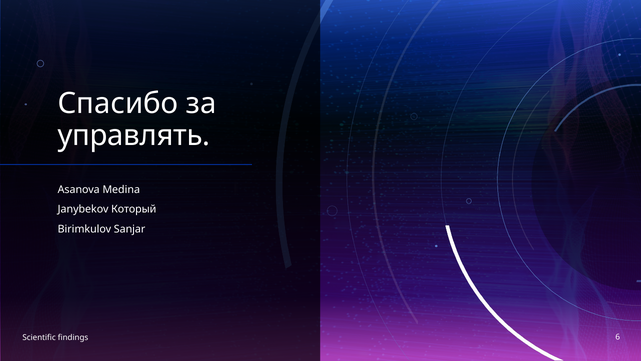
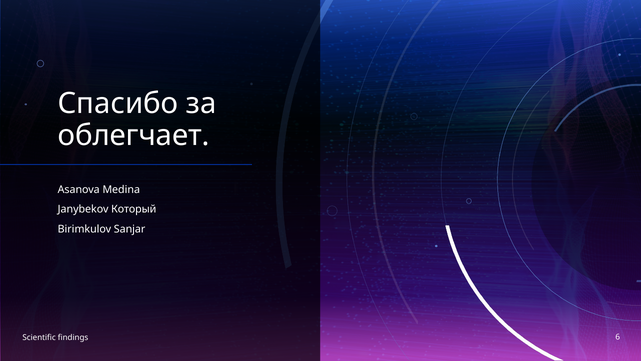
управлять: управлять -> облегчает
